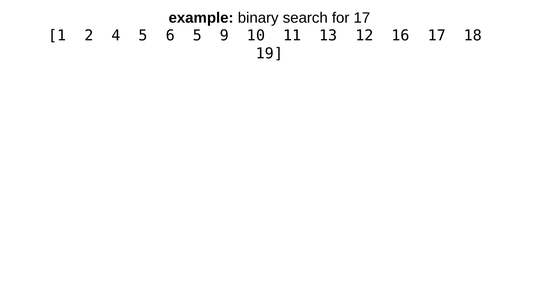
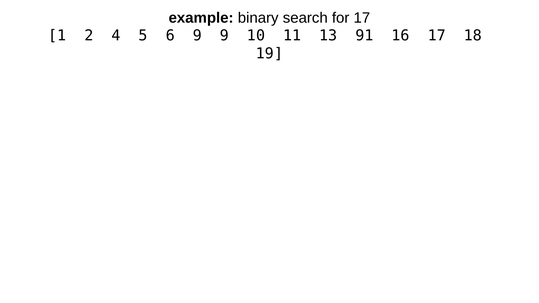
6 5: 5 -> 9
12: 12 -> 91
